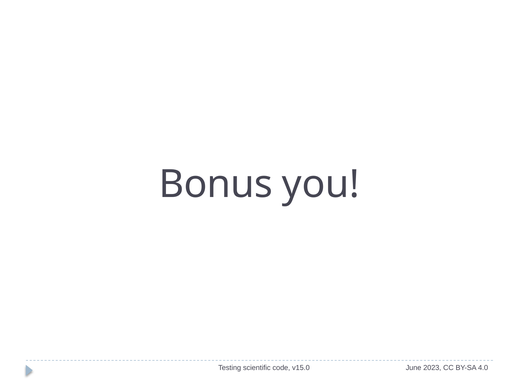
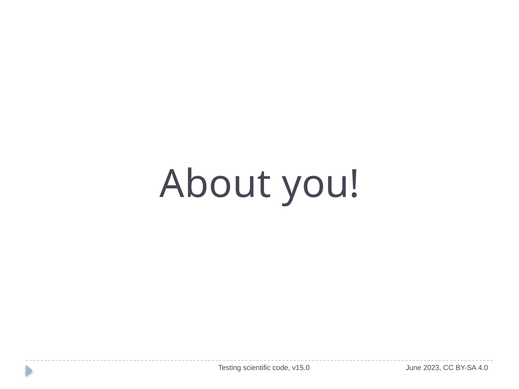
Bonus: Bonus -> About
